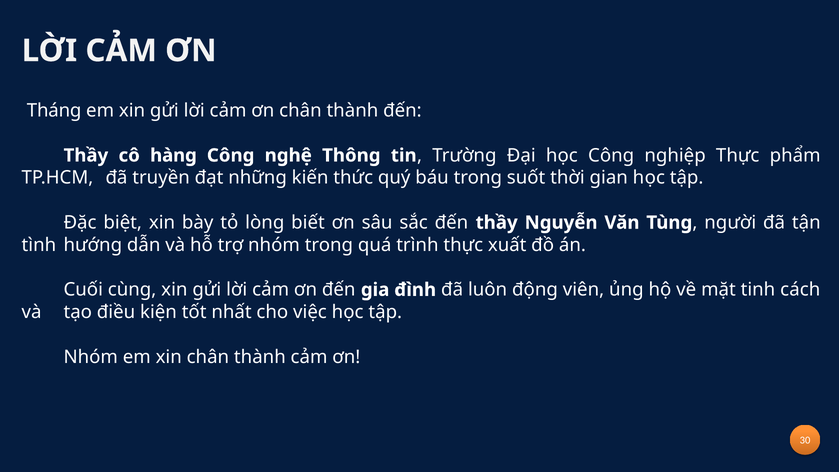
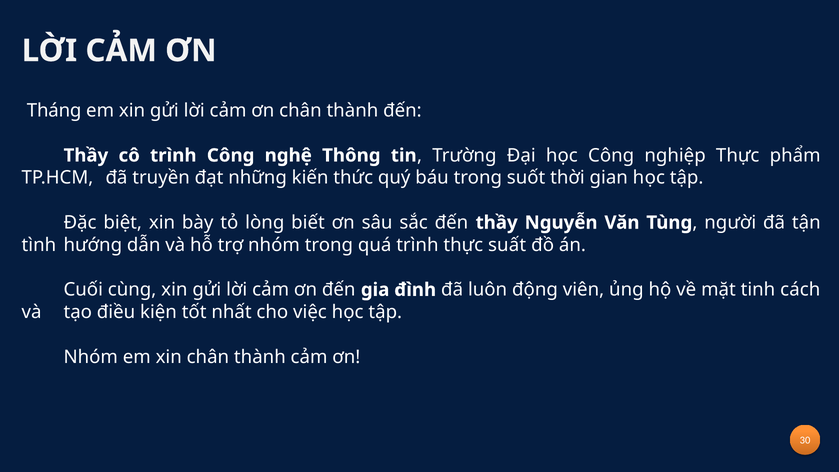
cô hàng: hàng -> trình
xuất: xuất -> suất
